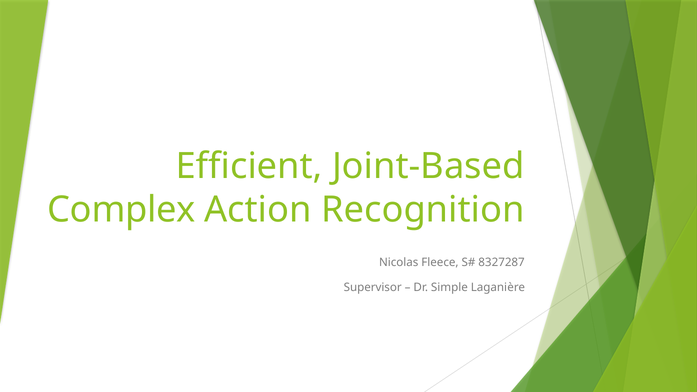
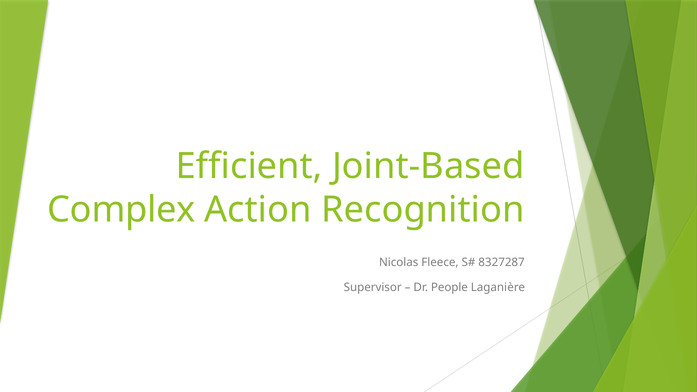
Simple: Simple -> People
